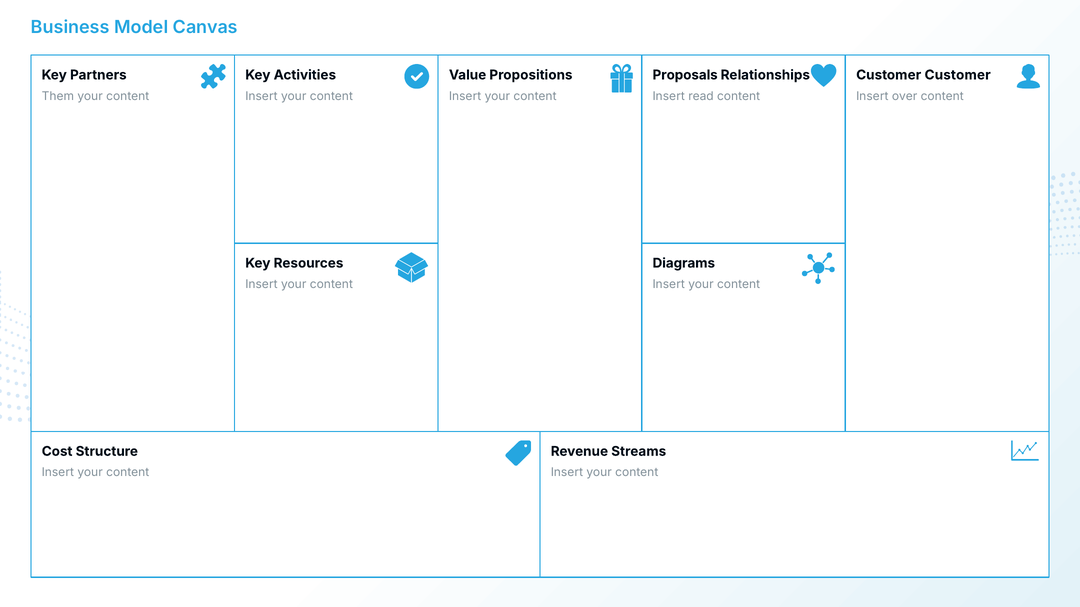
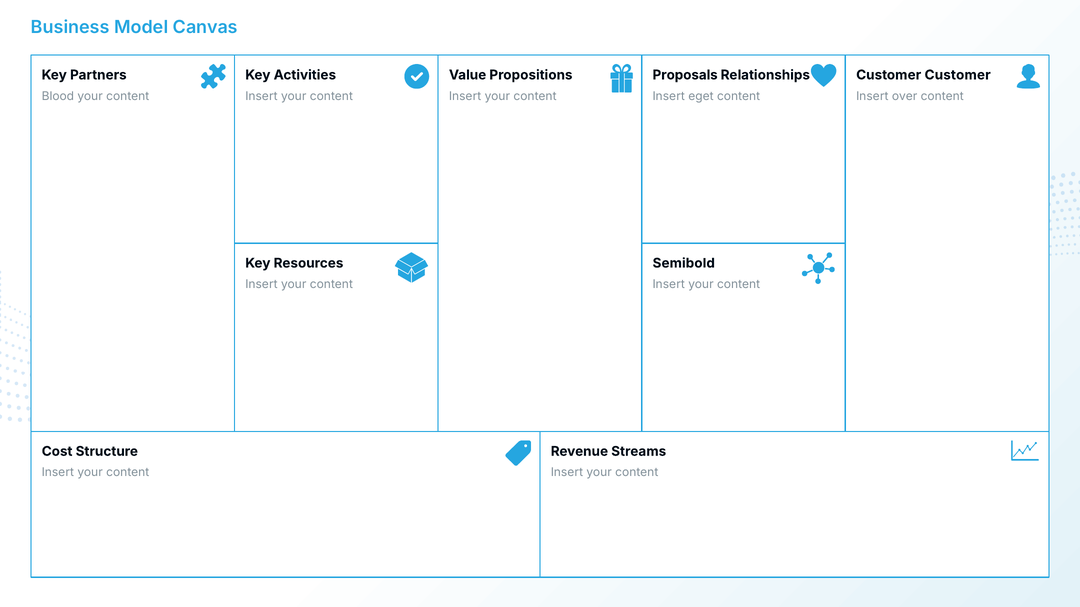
Them: Them -> Blood
read: read -> eget
Diagrams: Diagrams -> Semibold
